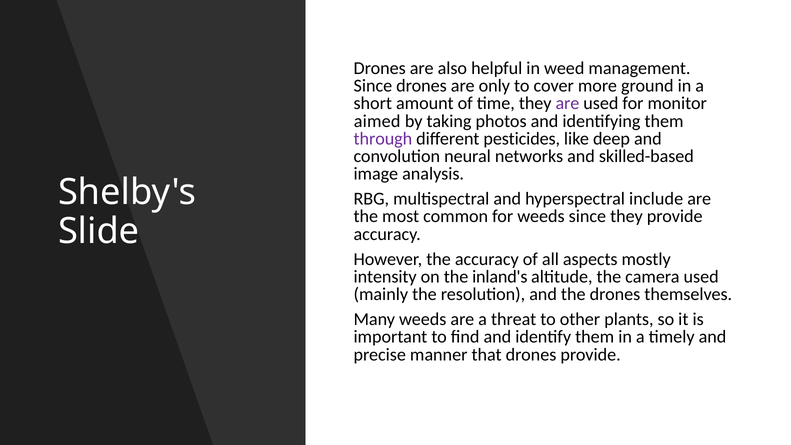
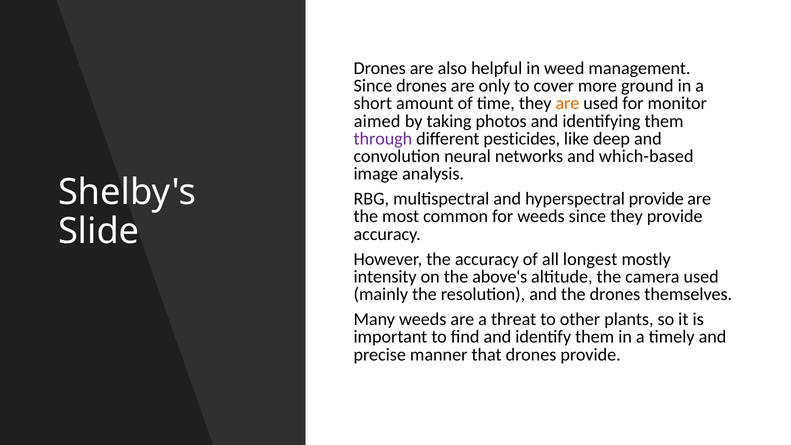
are at (567, 103) colour: purple -> orange
skilled-based: skilled-based -> which-based
hyperspectral include: include -> provide
aspects: aspects -> longest
inland's: inland's -> above's
